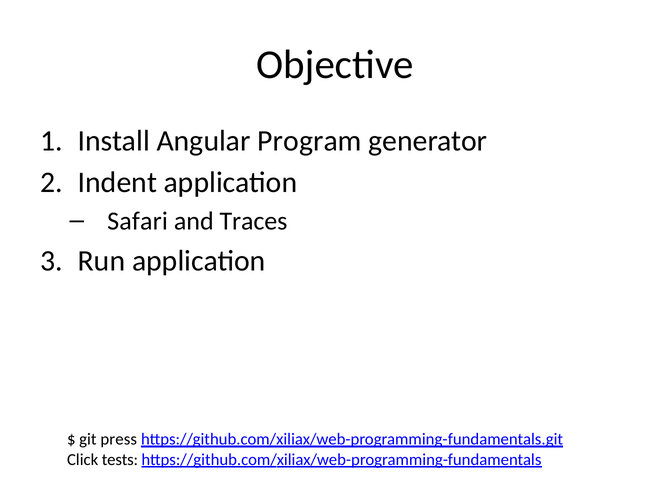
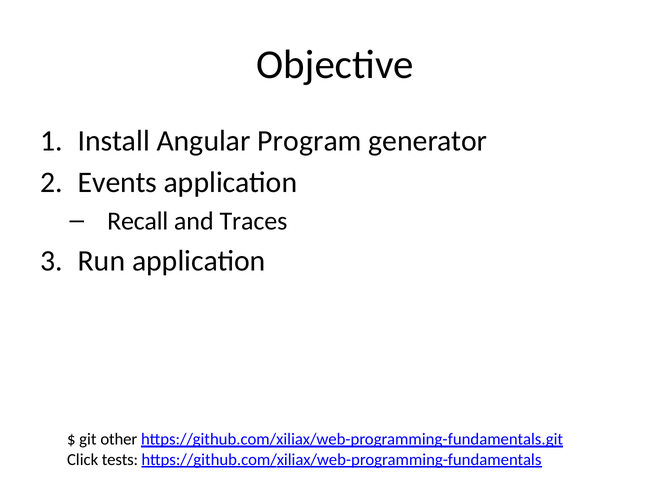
Indent: Indent -> Events
Safari: Safari -> Recall
press: press -> other
